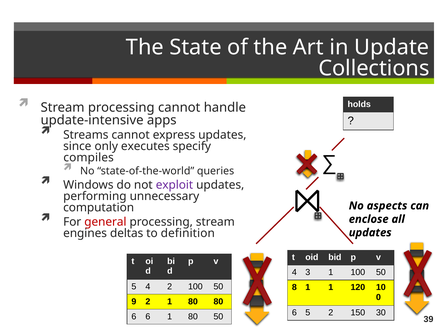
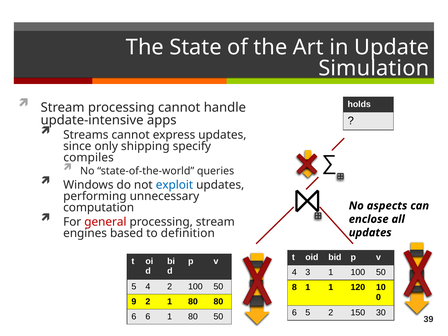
Collections: Collections -> Simulation
executes: executes -> shipping
exploit colour: purple -> blue
deltas: deltas -> based
